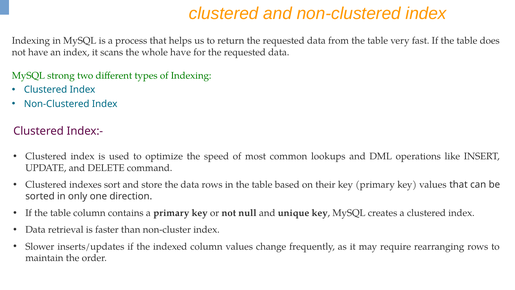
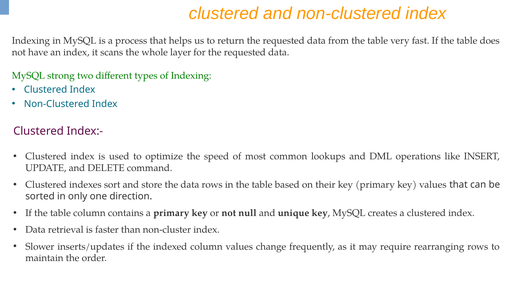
whole have: have -> layer
